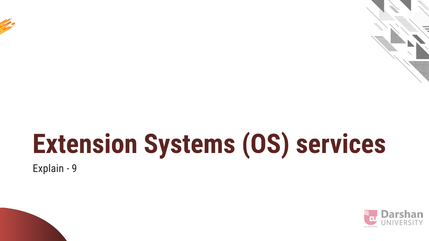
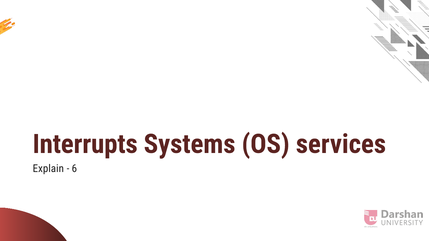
Extension: Extension -> Interrupts
9: 9 -> 6
